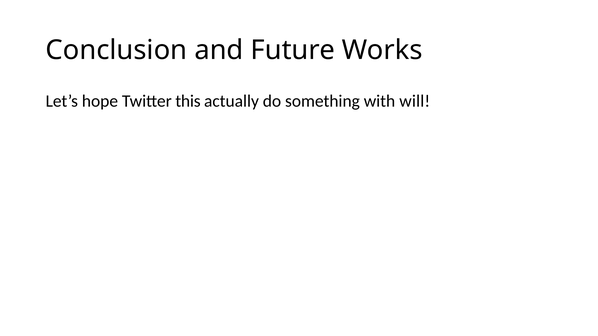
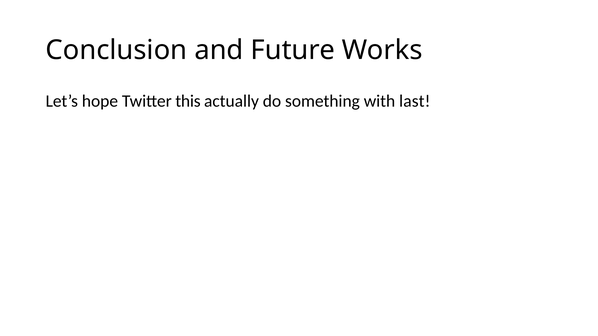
will: will -> last
